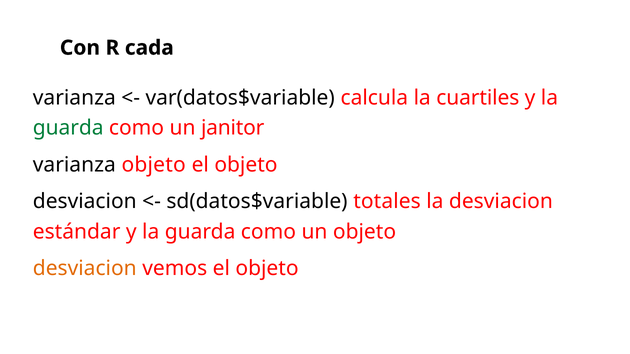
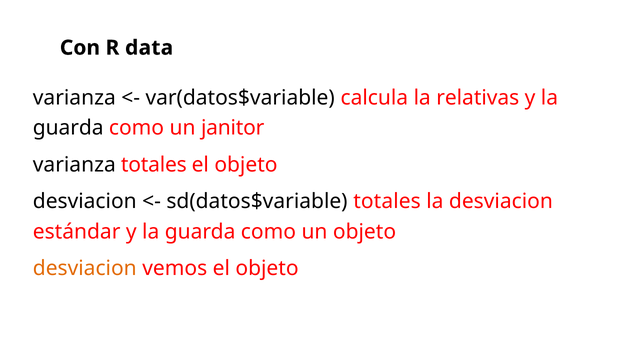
cada: cada -> data
cuartiles: cuartiles -> relativas
guarda at (68, 128) colour: green -> black
varianza objeto: objeto -> totales
